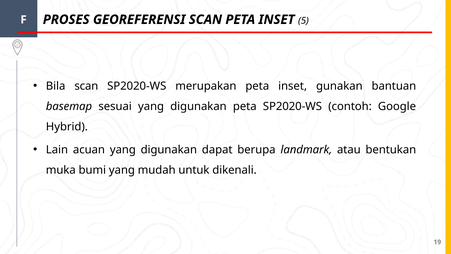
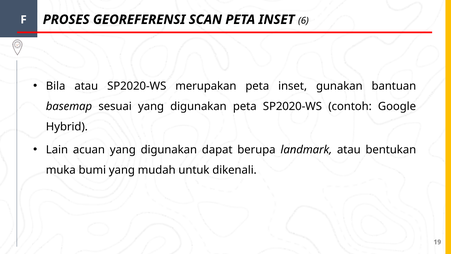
5: 5 -> 6
Bila scan: scan -> atau
